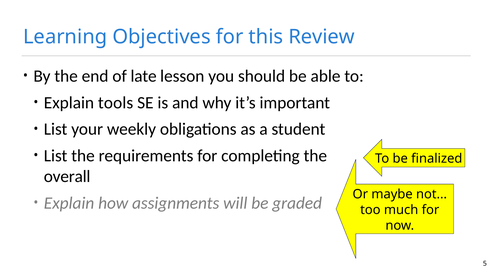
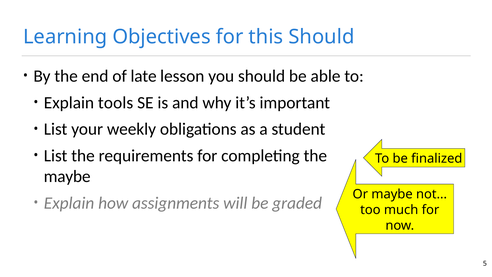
this Review: Review -> Should
overall at (67, 176): overall -> maybe
